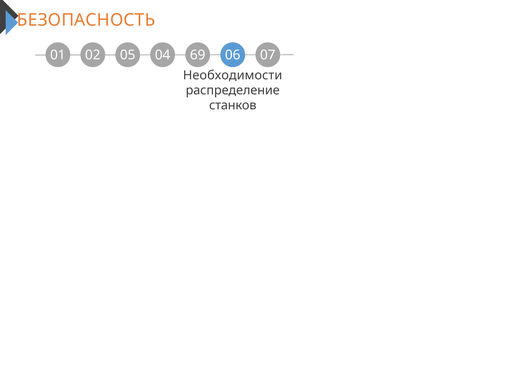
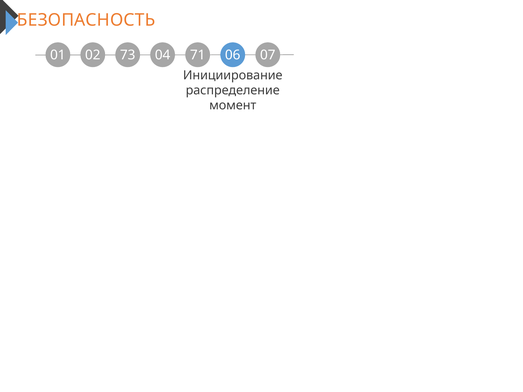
05: 05 -> 73
69: 69 -> 71
Необходимости: Необходимости -> Инициирование
станков: станков -> момент
